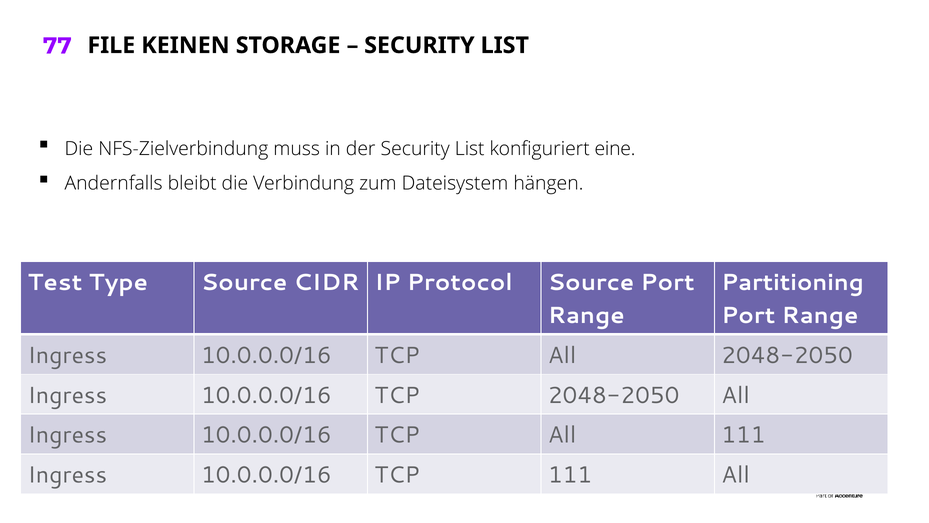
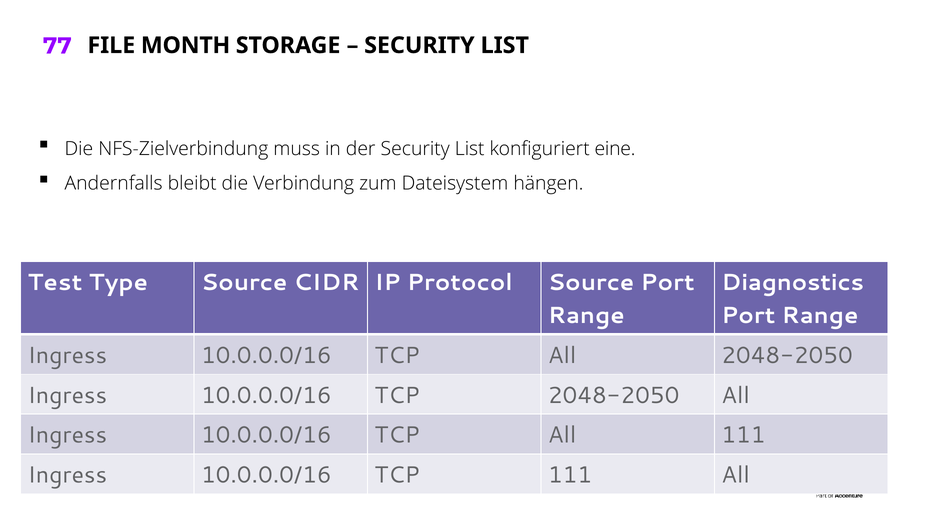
KEINEN: KEINEN -> MONTH
Partitioning: Partitioning -> Diagnostics
